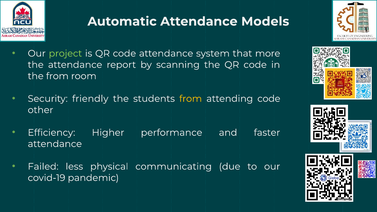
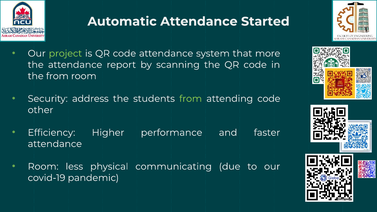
Models: Models -> Started
friendly: friendly -> address
from at (191, 99) colour: yellow -> light green
Failed at (43, 167): Failed -> Room
